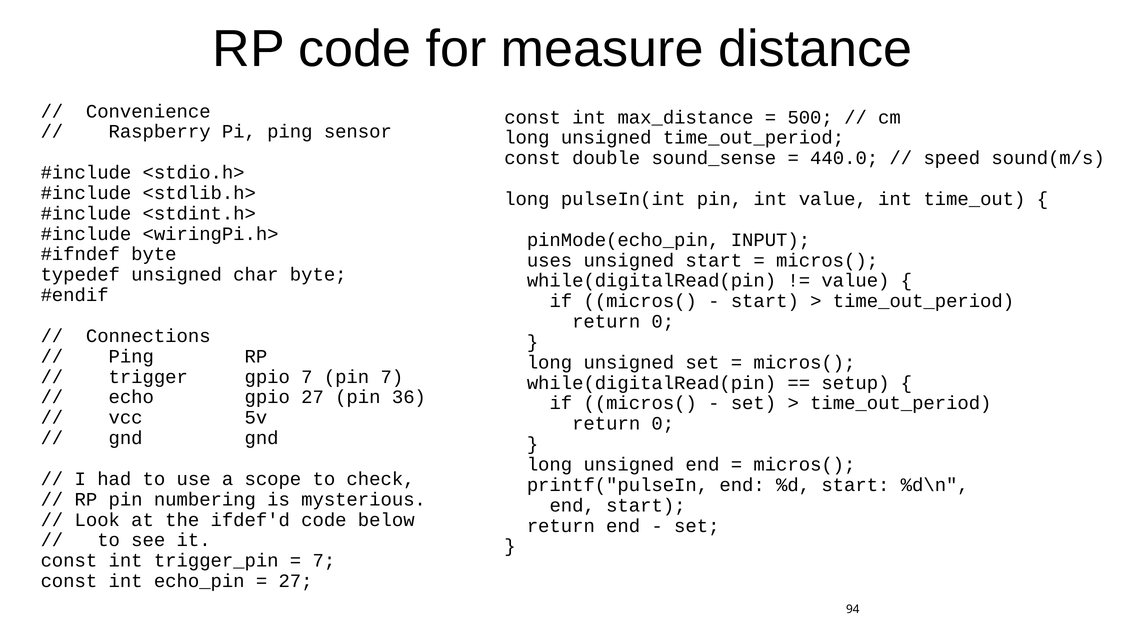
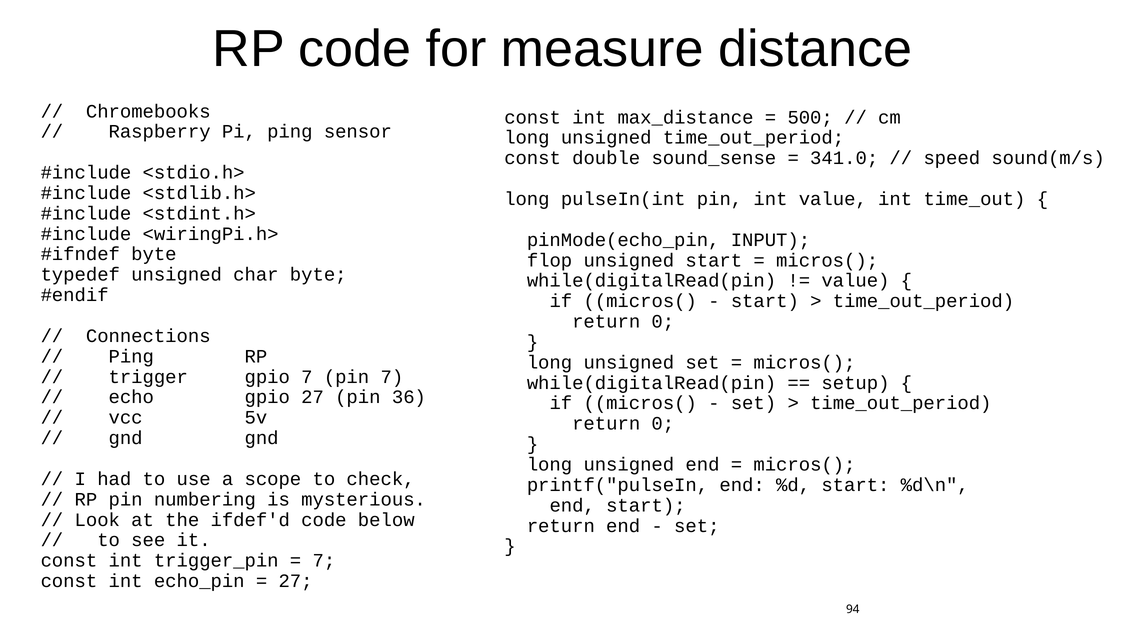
Convenience: Convenience -> Chromebooks
440.0: 440.0 -> 341.0
uses: uses -> flop
